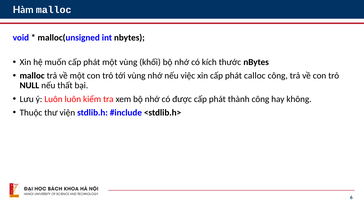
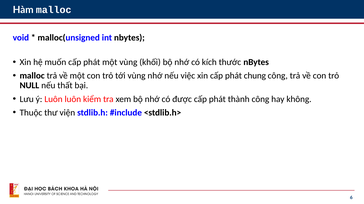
calloc: calloc -> chung
